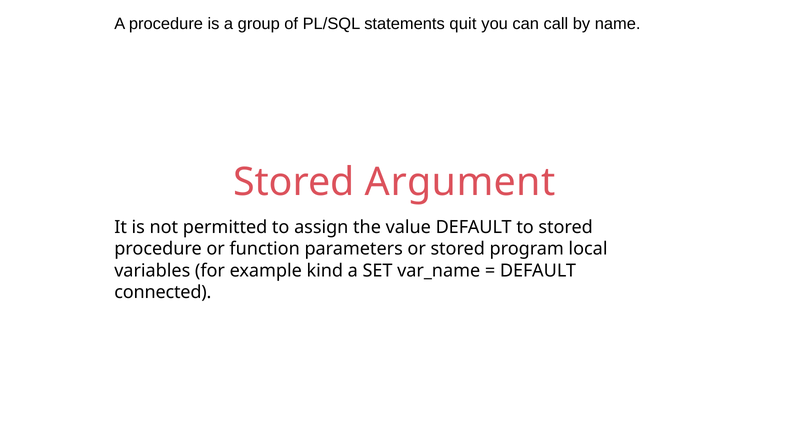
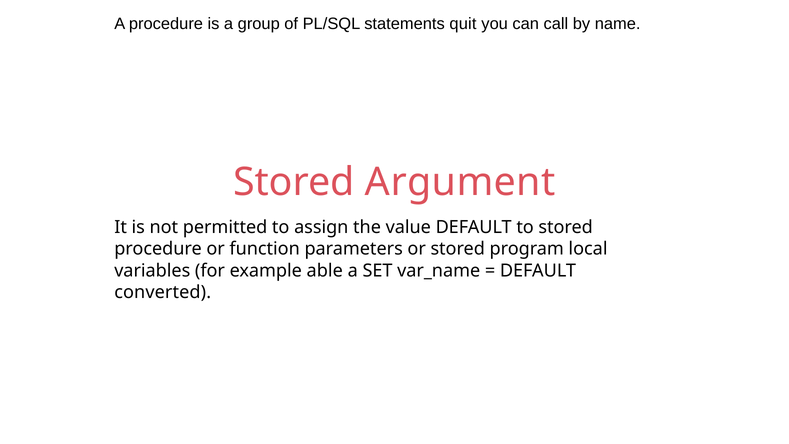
kind: kind -> able
connected: connected -> converted
